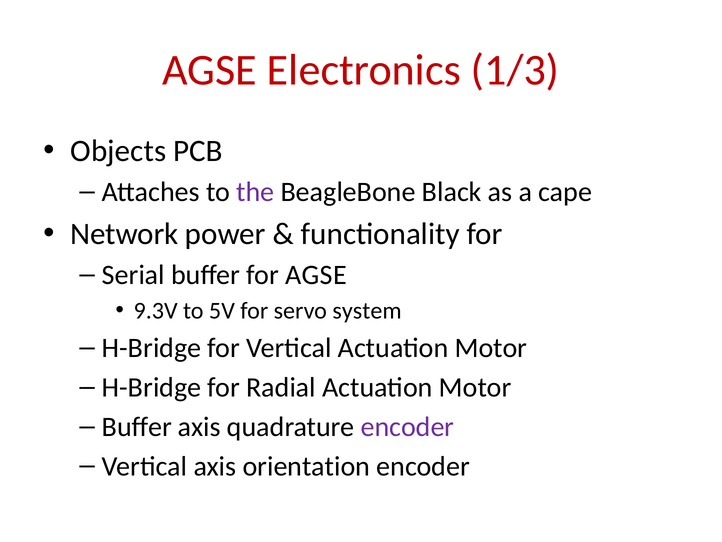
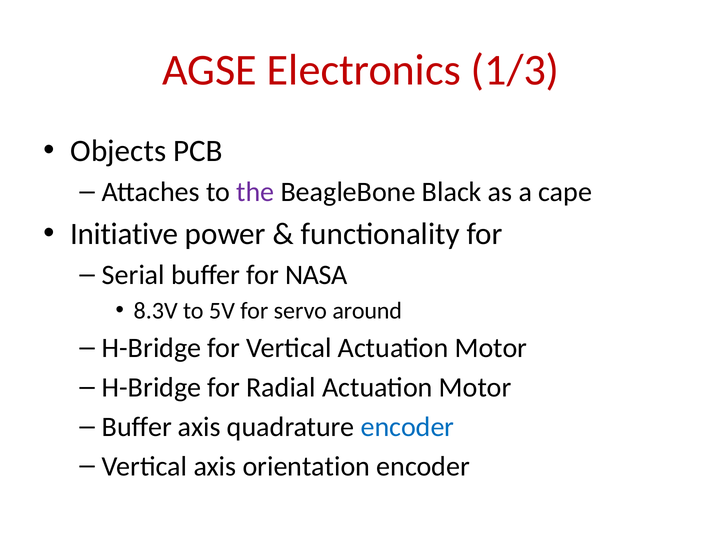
Network: Network -> Initiative
for AGSE: AGSE -> NASA
9.3V: 9.3V -> 8.3V
system: system -> around
encoder at (407, 427) colour: purple -> blue
